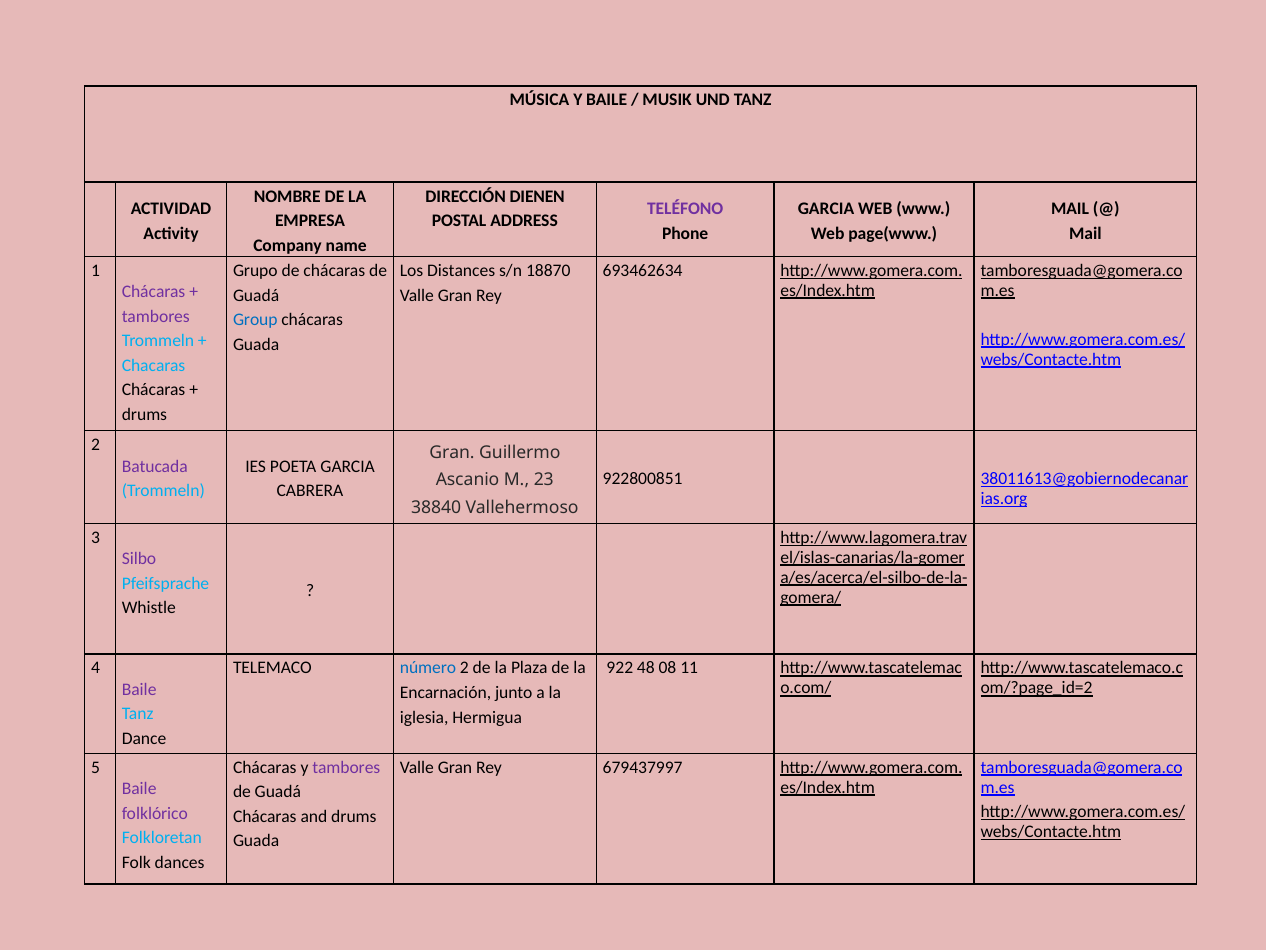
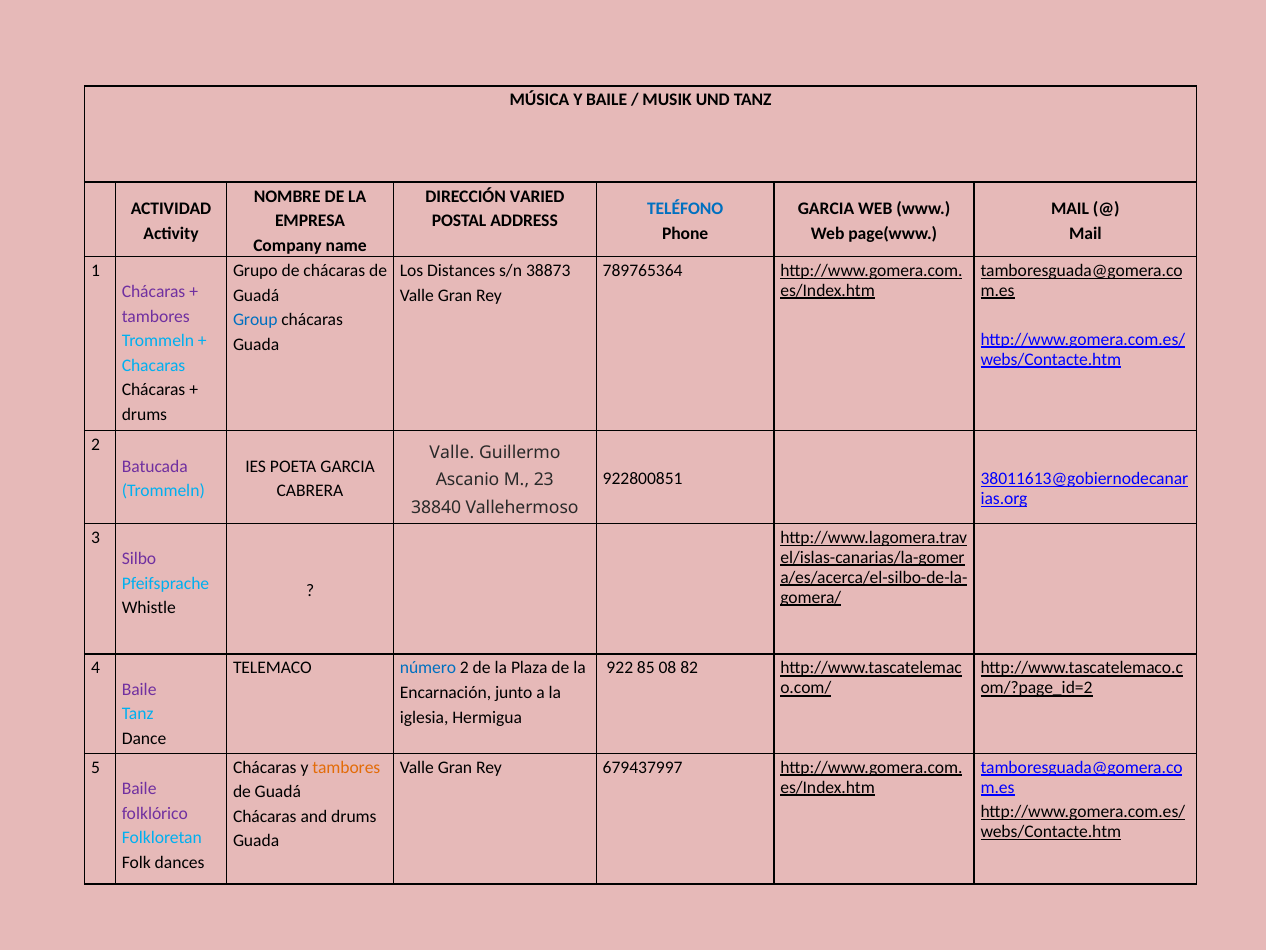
DIENEN: DIENEN -> VARIED
TELÉFONO colour: purple -> blue
18870: 18870 -> 38873
693462634: 693462634 -> 789765364
Gran at (452, 452): Gran -> Valle
48: 48 -> 85
11: 11 -> 82
tambores at (346, 767) colour: purple -> orange
